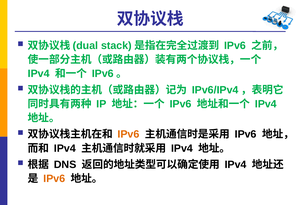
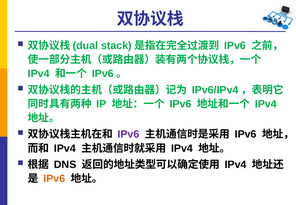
IPv6 at (128, 134) colour: orange -> purple
